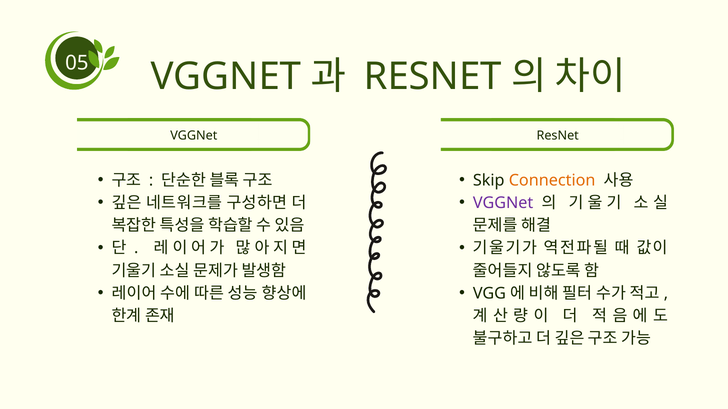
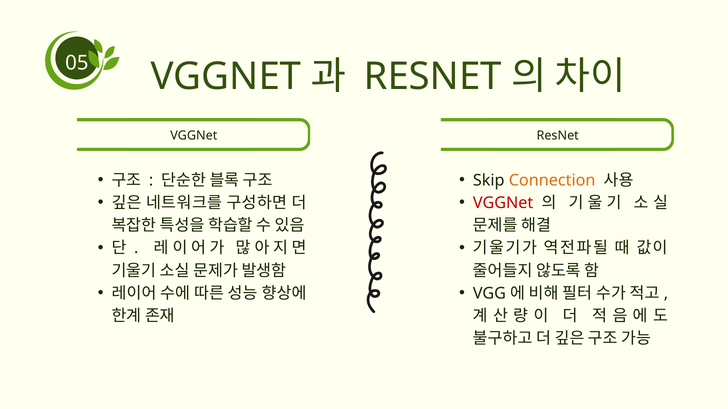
VGGNet at (503, 203) colour: purple -> red
